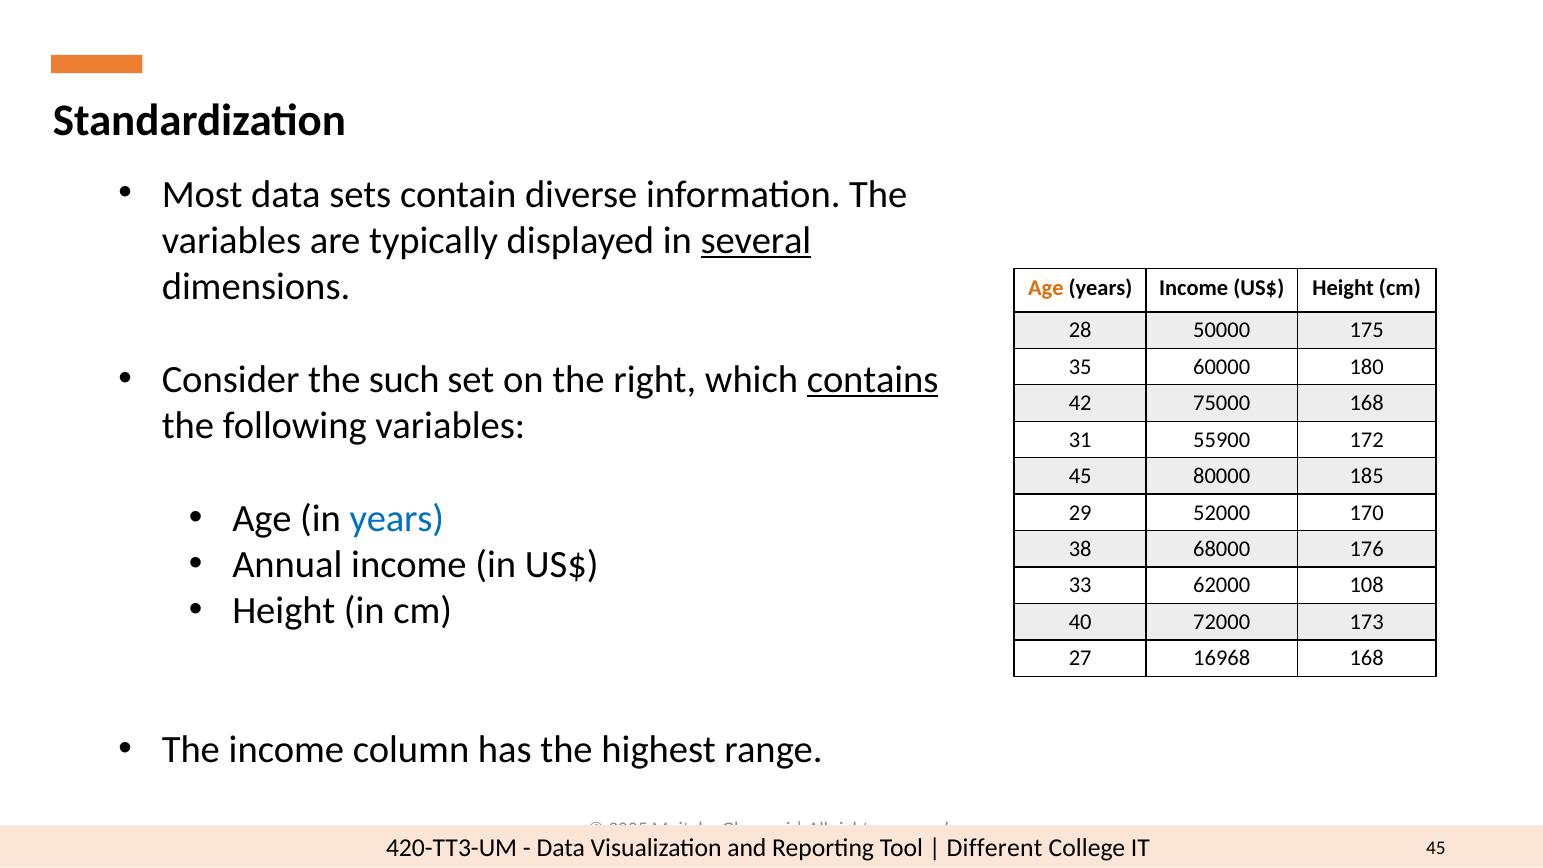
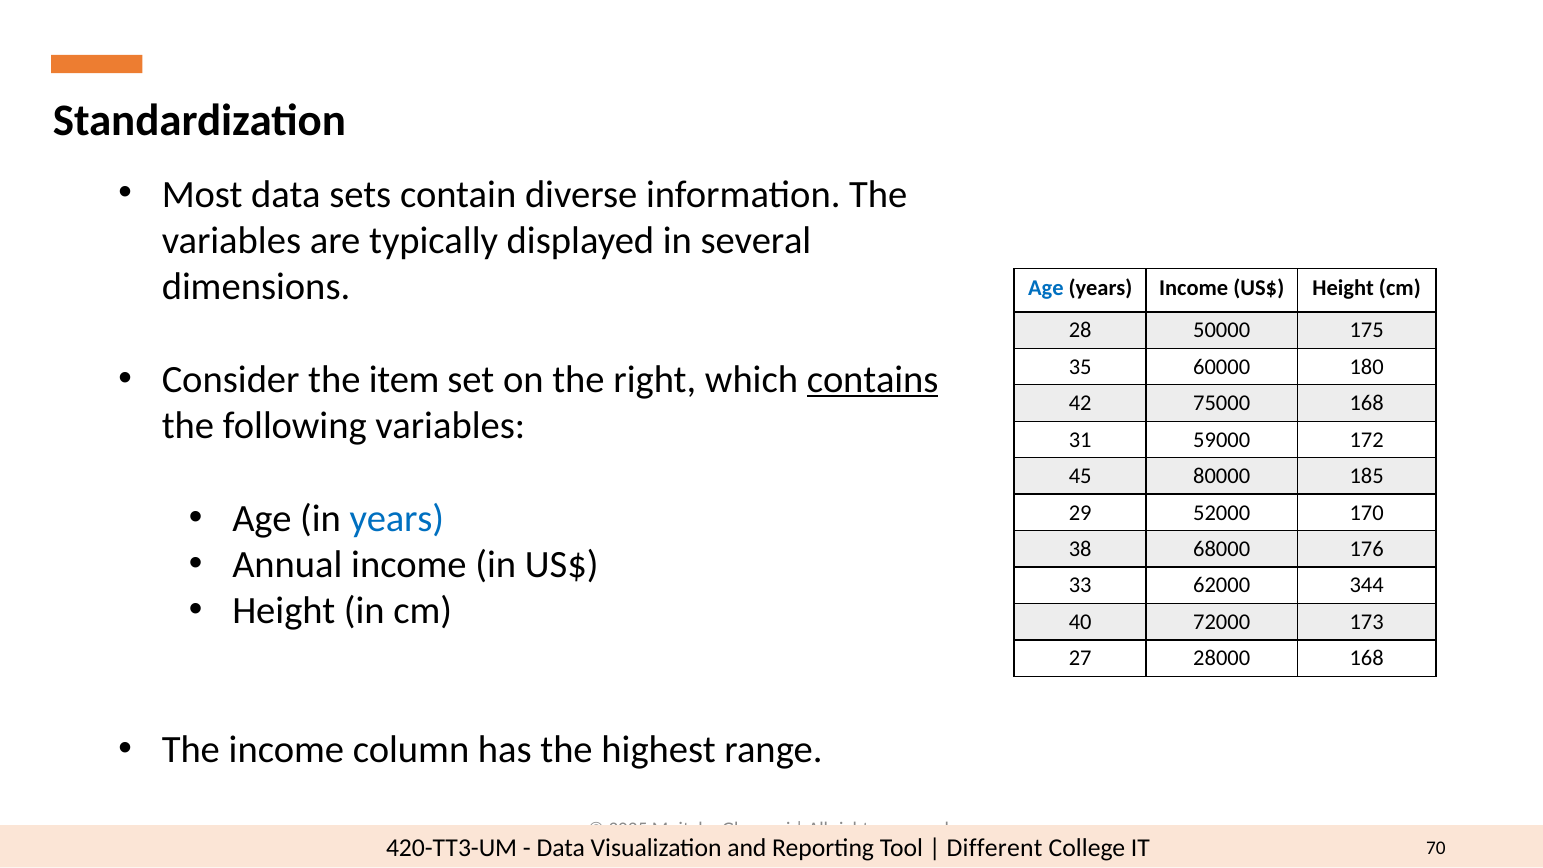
several underline: present -> none
Age at (1046, 289) colour: orange -> blue
such: such -> item
55900: 55900 -> 59000
108: 108 -> 344
16968: 16968 -> 28000
IT 45: 45 -> 70
